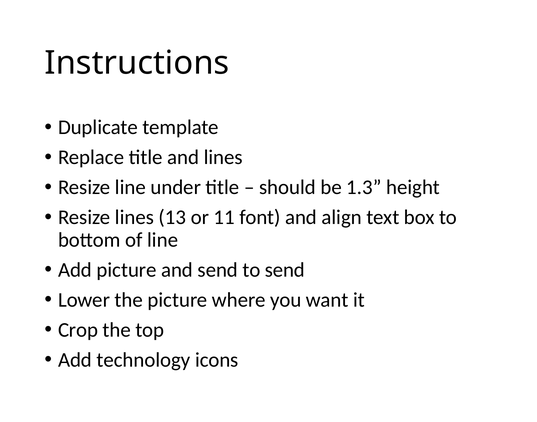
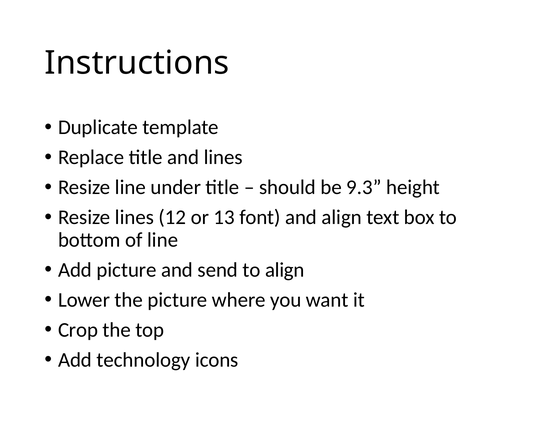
1.3: 1.3 -> 9.3
13: 13 -> 12
11: 11 -> 13
to send: send -> align
